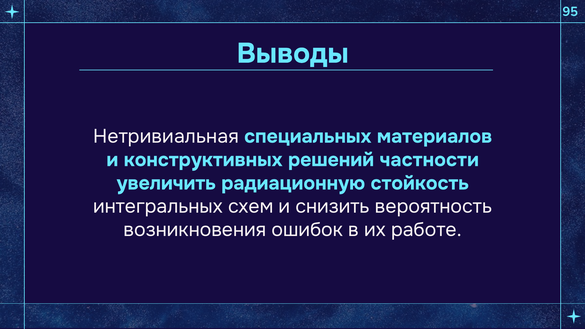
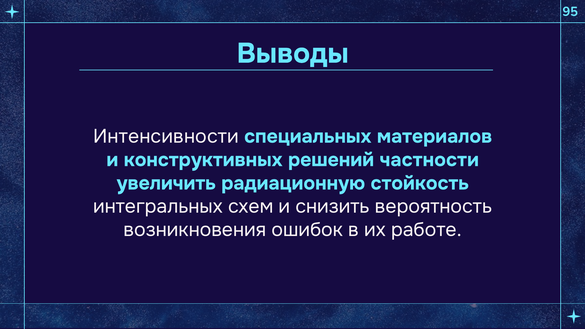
Нетривиальная: Нетривиальная -> Интенсивности
